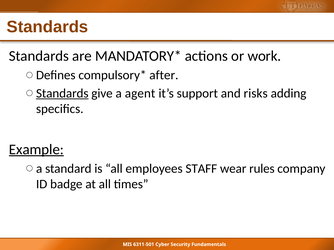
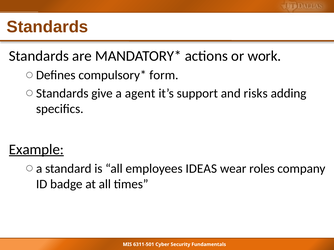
after: after -> form
Standards at (62, 94) underline: present -> none
STAFF: STAFF -> IDEAS
rules: rules -> roles
